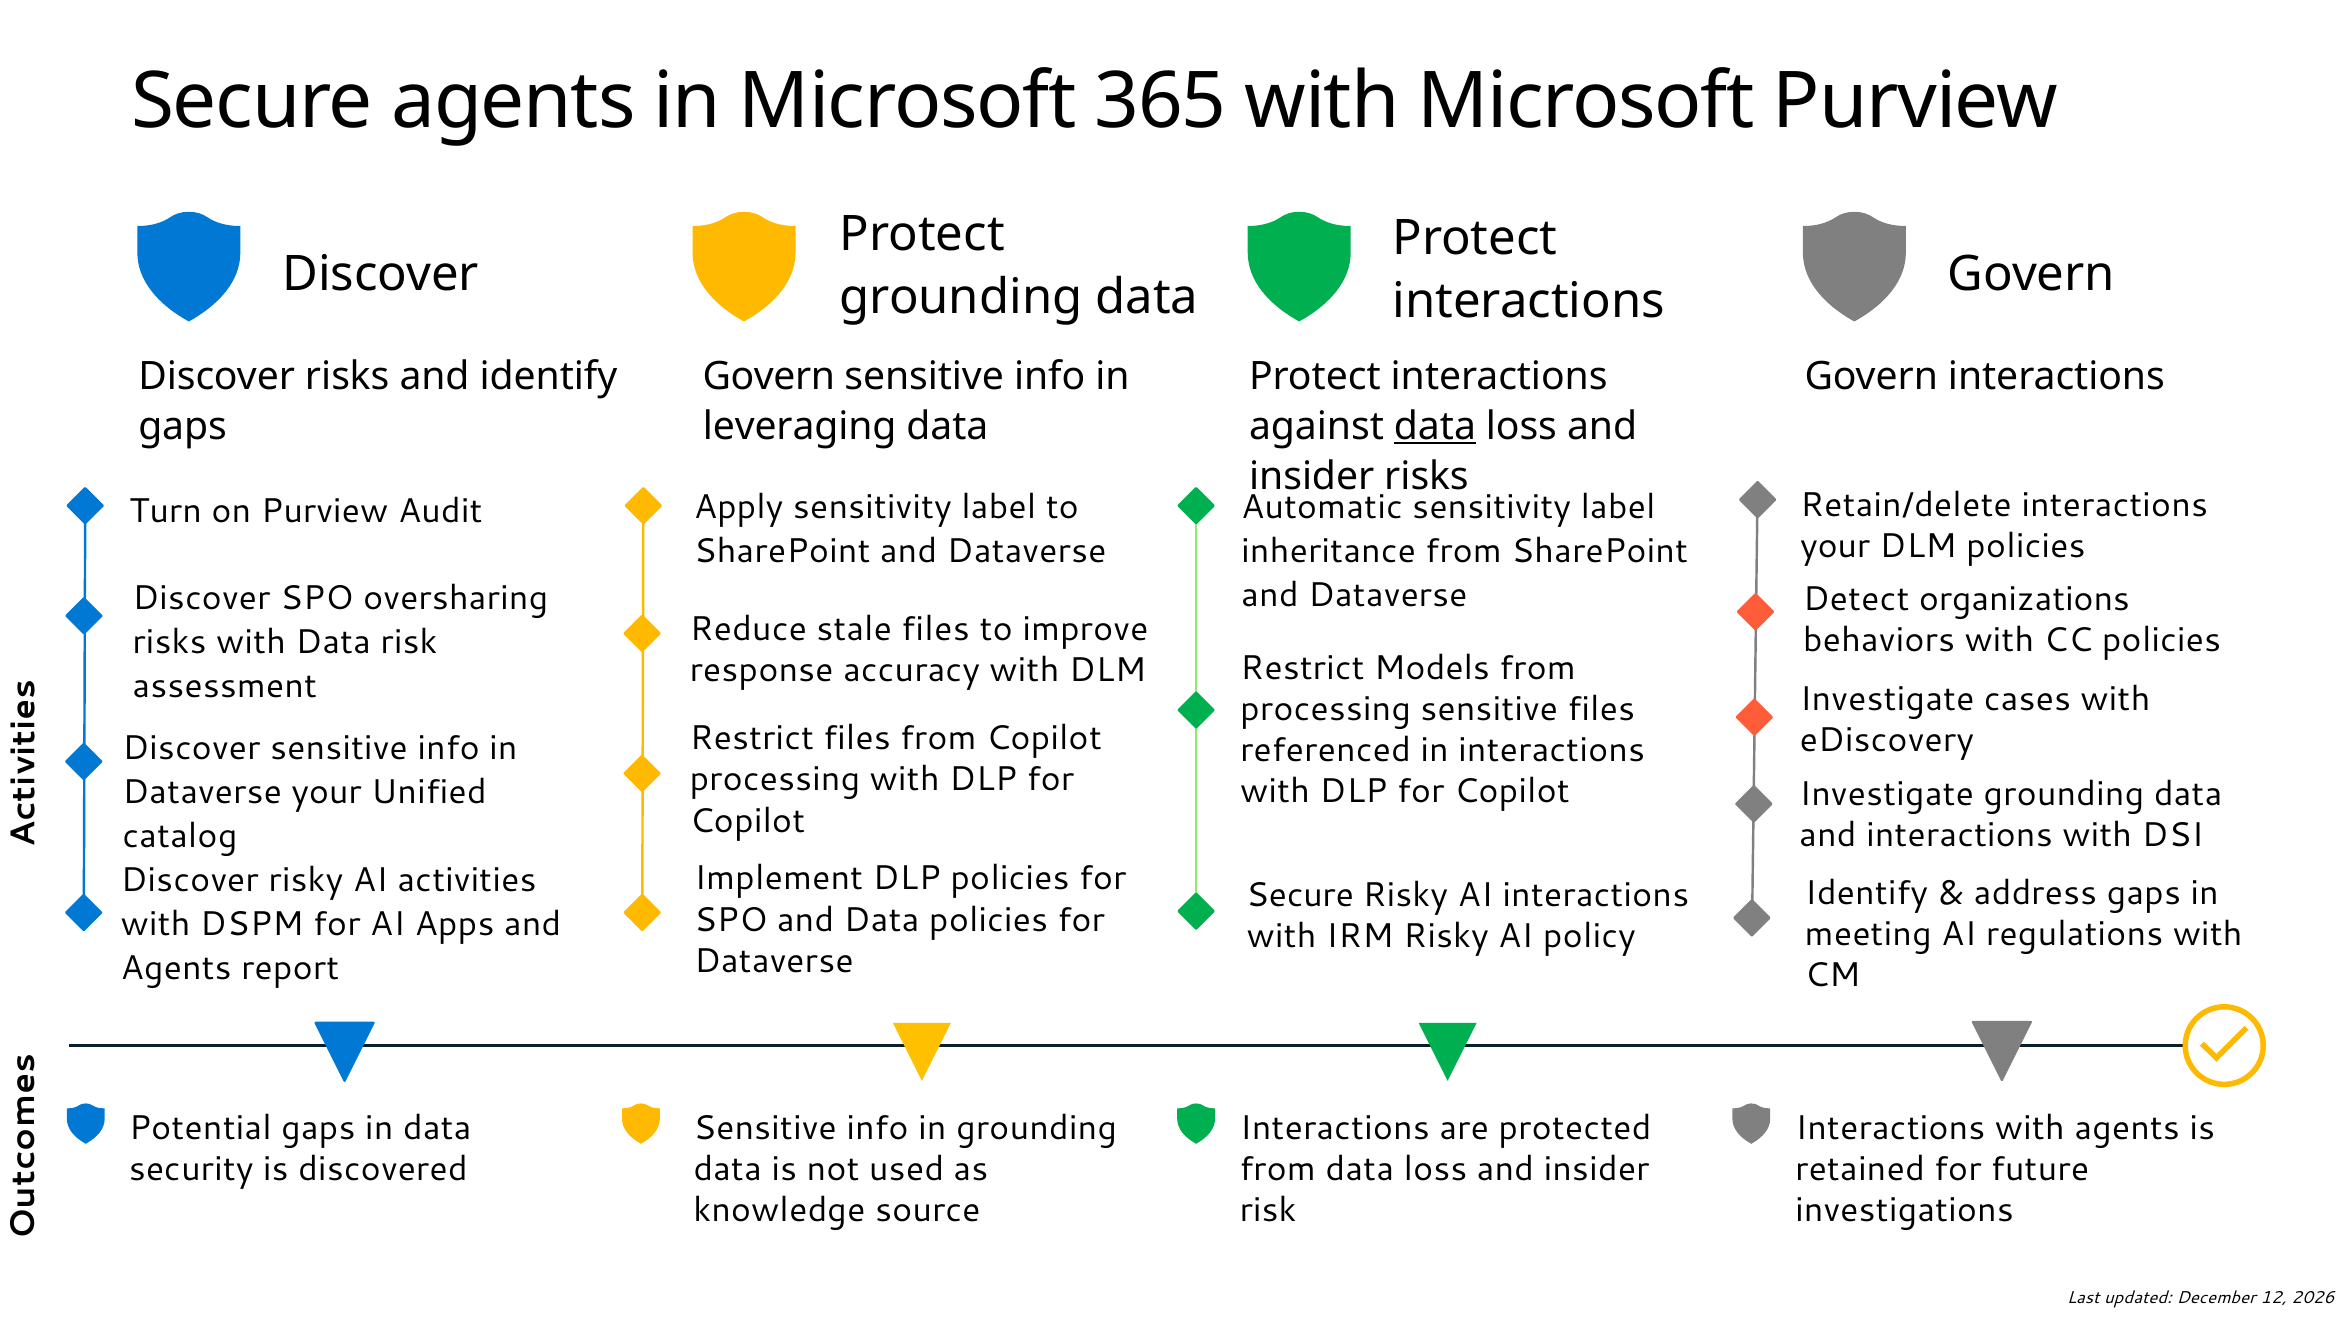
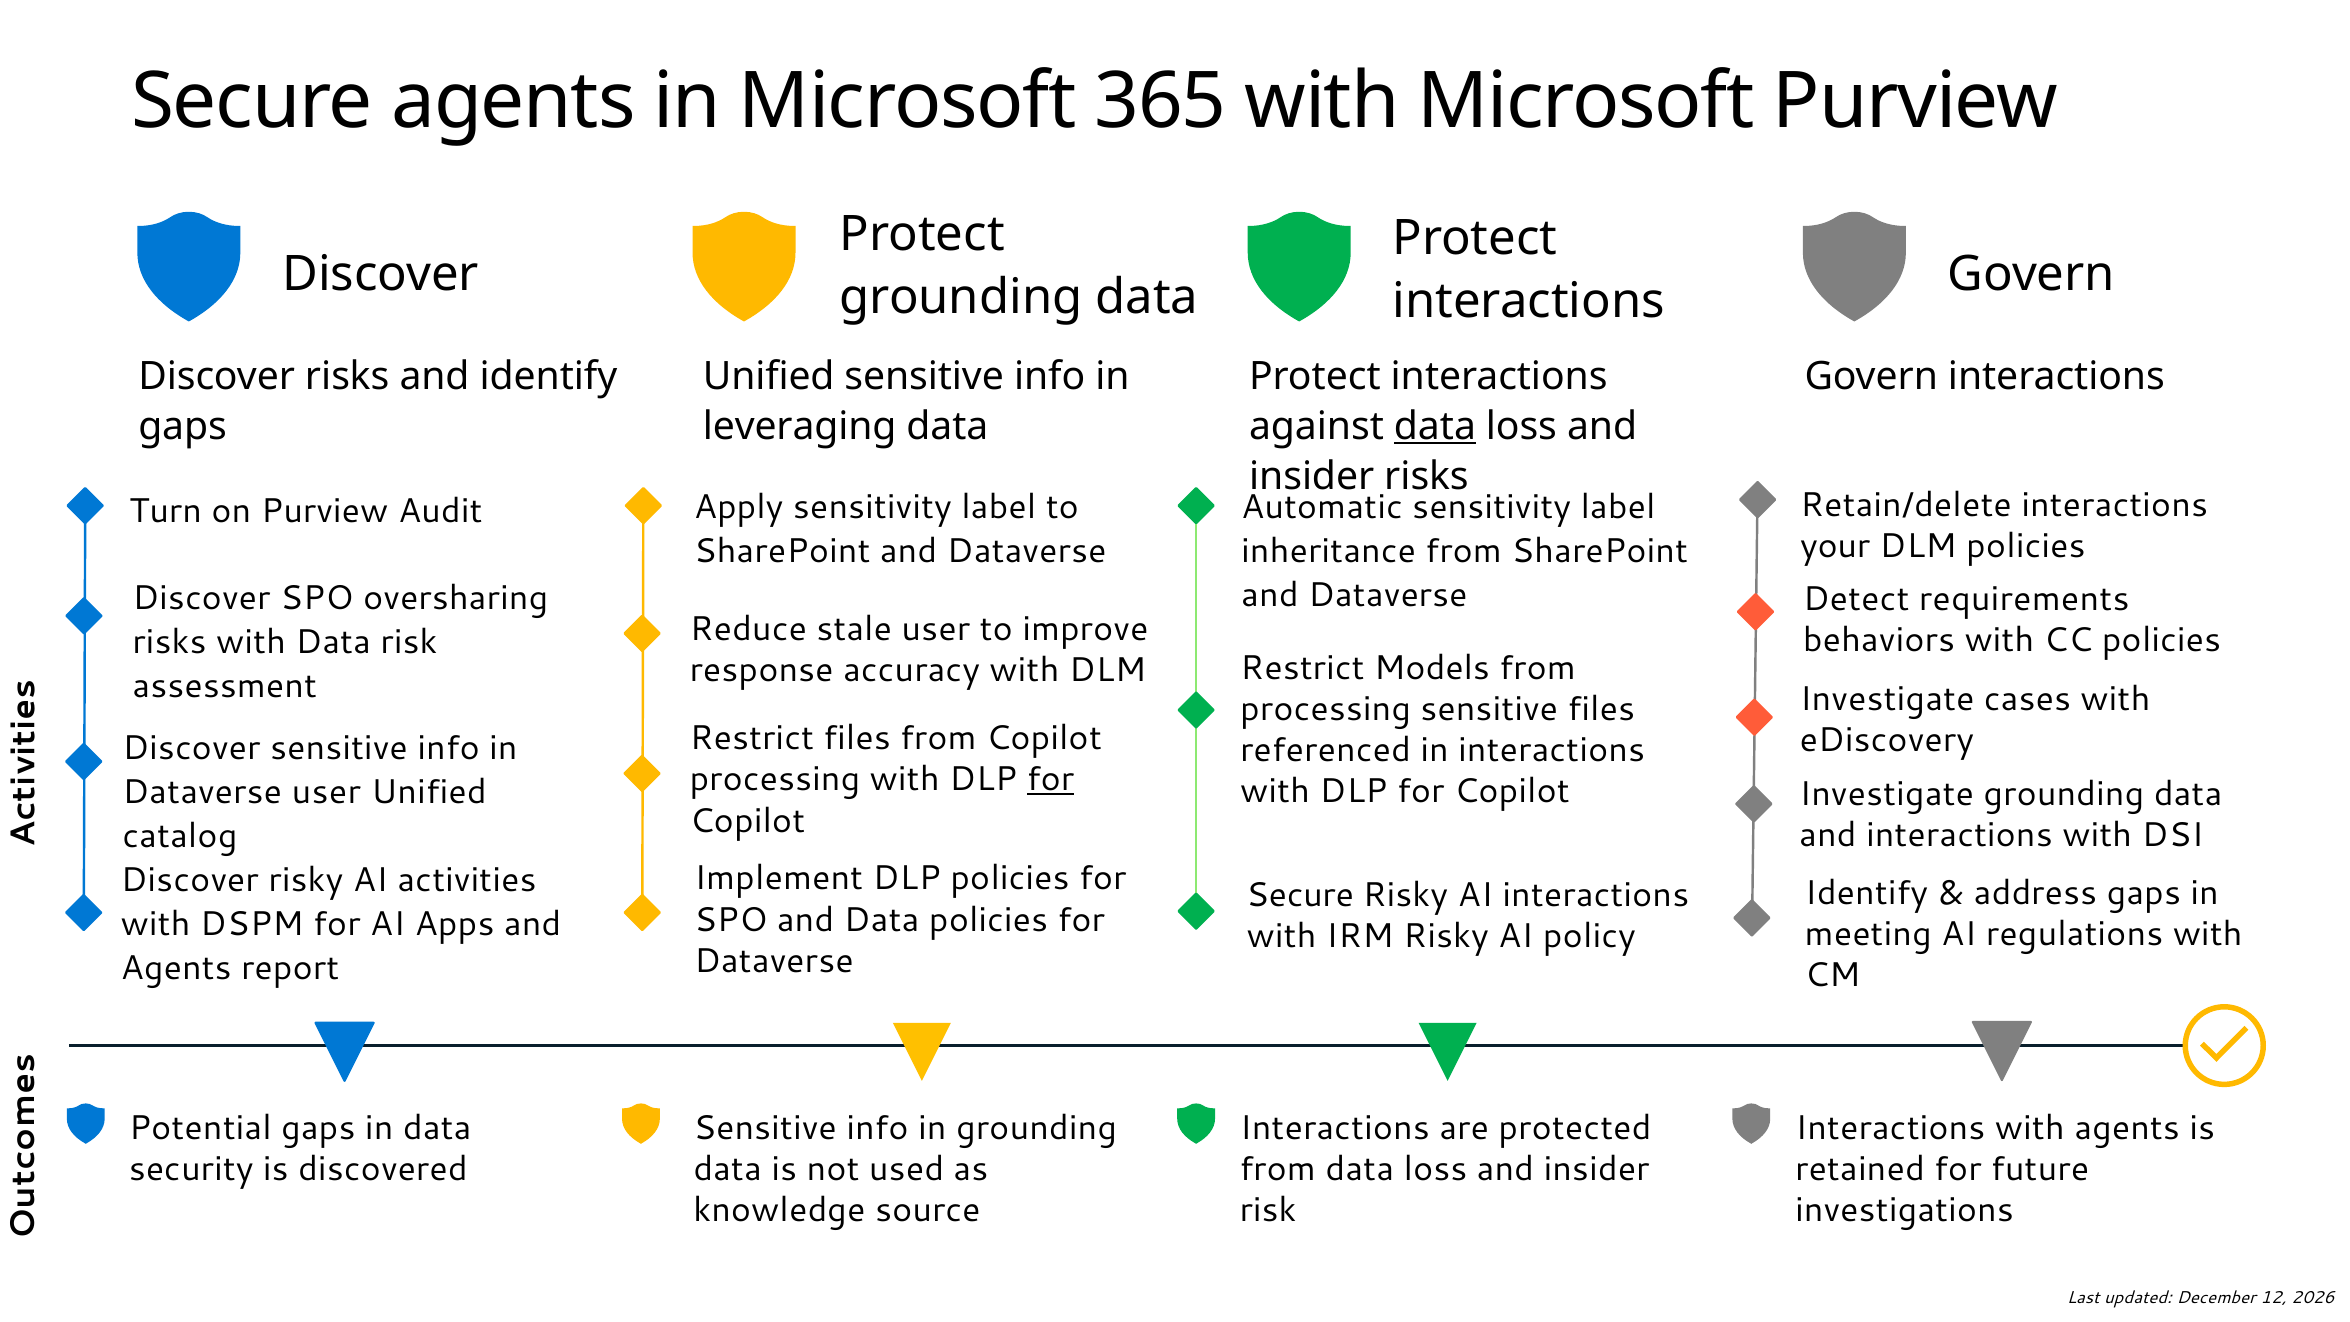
Govern at (769, 376): Govern -> Unified
organizations: organizations -> requirements
stale files: files -> user
for at (1051, 780) underline: none -> present
Dataverse your: your -> user
